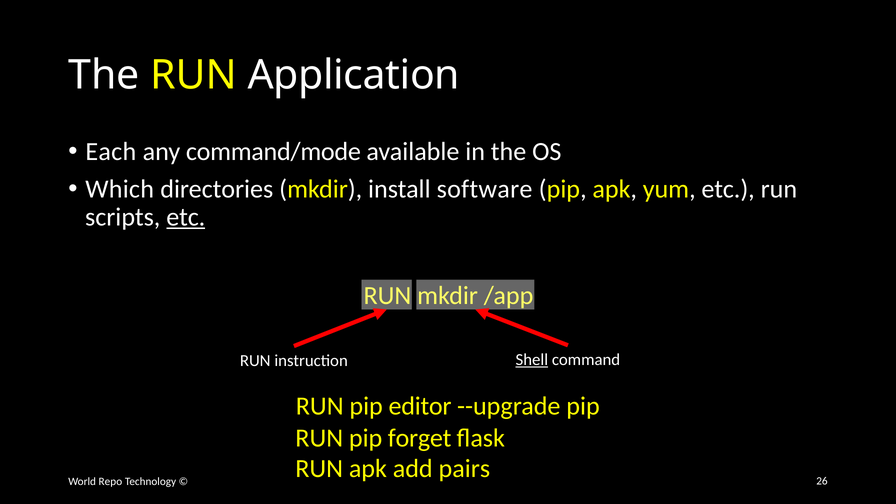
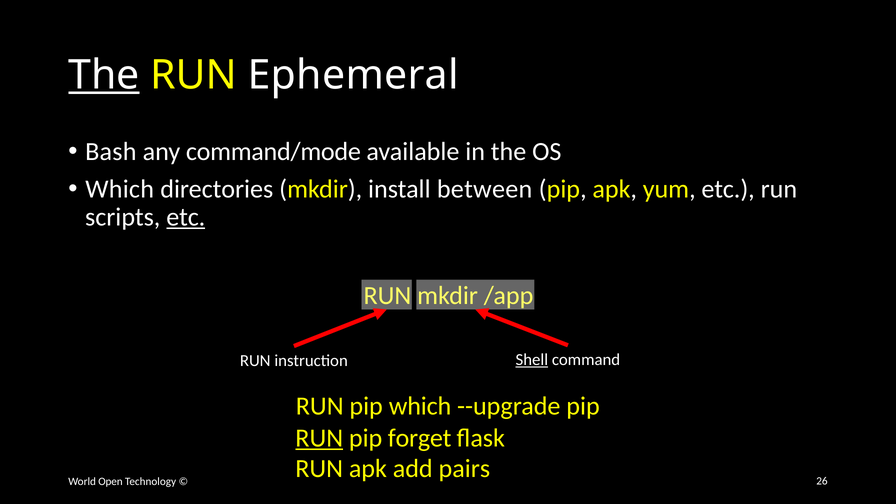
The at (104, 75) underline: none -> present
Application: Application -> Ephemeral
Each: Each -> Bash
software: software -> between
pip editor: editor -> which
RUN at (319, 438) underline: none -> present
Repo: Repo -> Open
